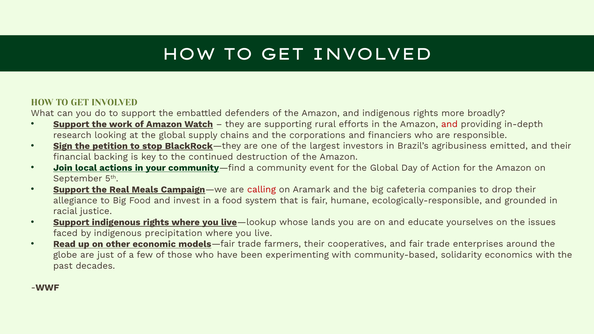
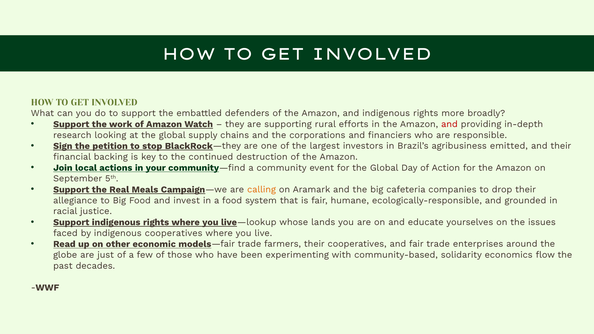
calling colour: red -> orange
indigenous precipitation: precipitation -> cooperatives
economics with: with -> flow
